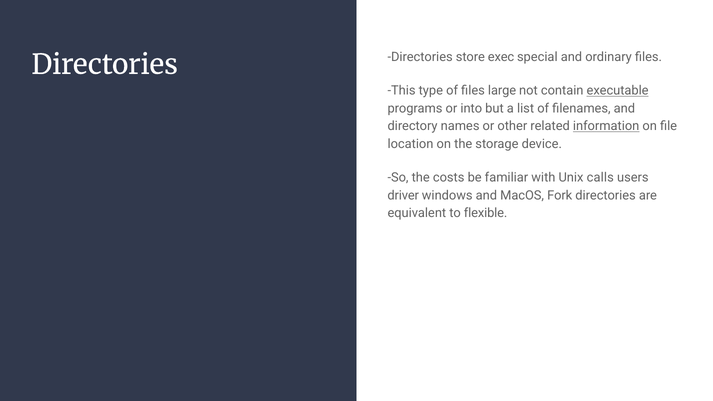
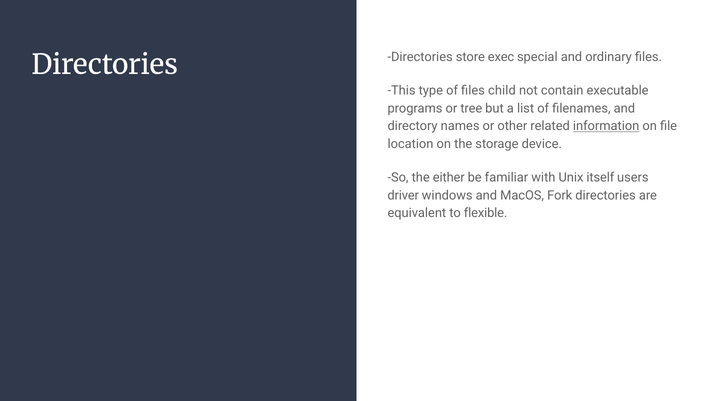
large: large -> child
executable underline: present -> none
into: into -> tree
costs: costs -> either
calls: calls -> itself
